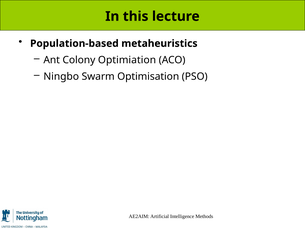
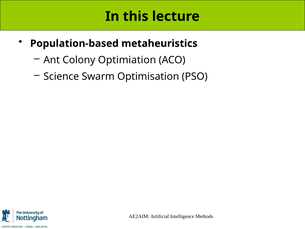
Ningbo: Ningbo -> Science
